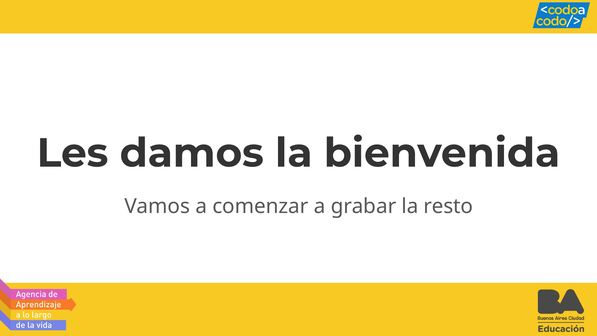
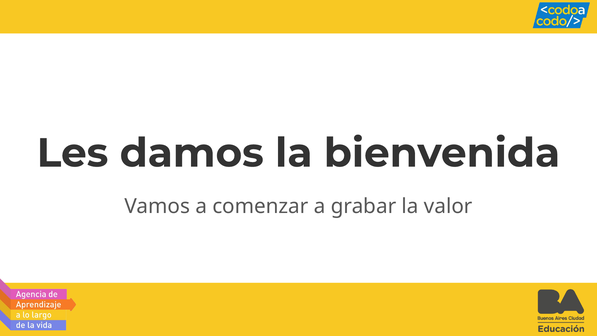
resto: resto -> valor
